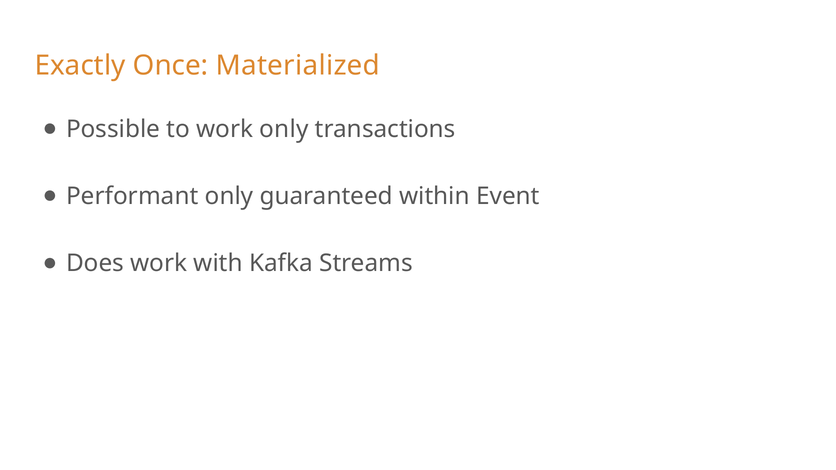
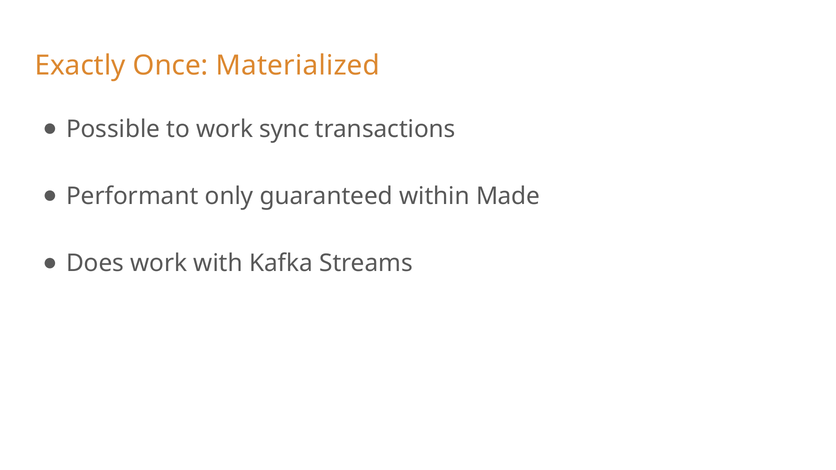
work only: only -> sync
Event: Event -> Made
